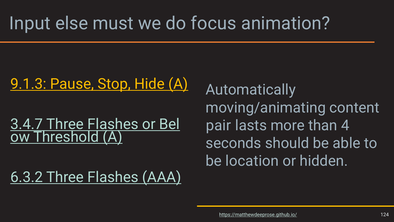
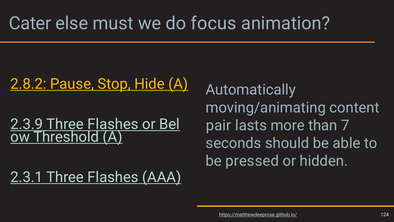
Input: Input -> Cater
9.1.3: 9.1.3 -> 2.8.2
3.4.7: 3.4.7 -> 2.3.9
4: 4 -> 7
location: location -> pressed
6.3.2: 6.3.2 -> 2.3.1
